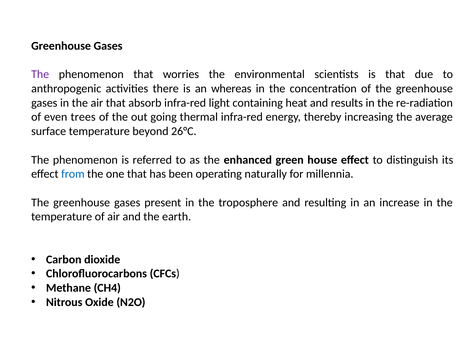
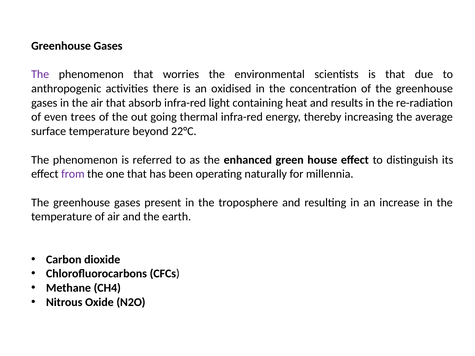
whereas: whereas -> oxidised
26°C: 26°C -> 22°C
from colour: blue -> purple
